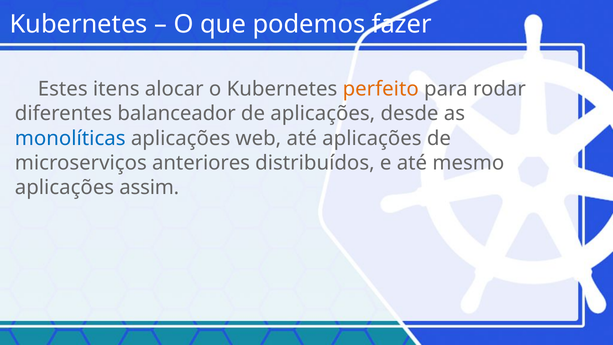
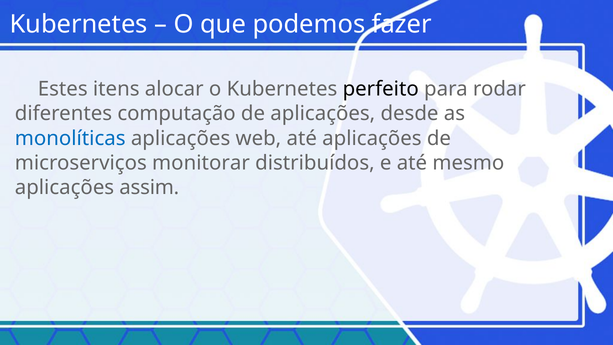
perfeito colour: orange -> black
balanceador: balanceador -> computação
anteriores: anteriores -> monitorar
